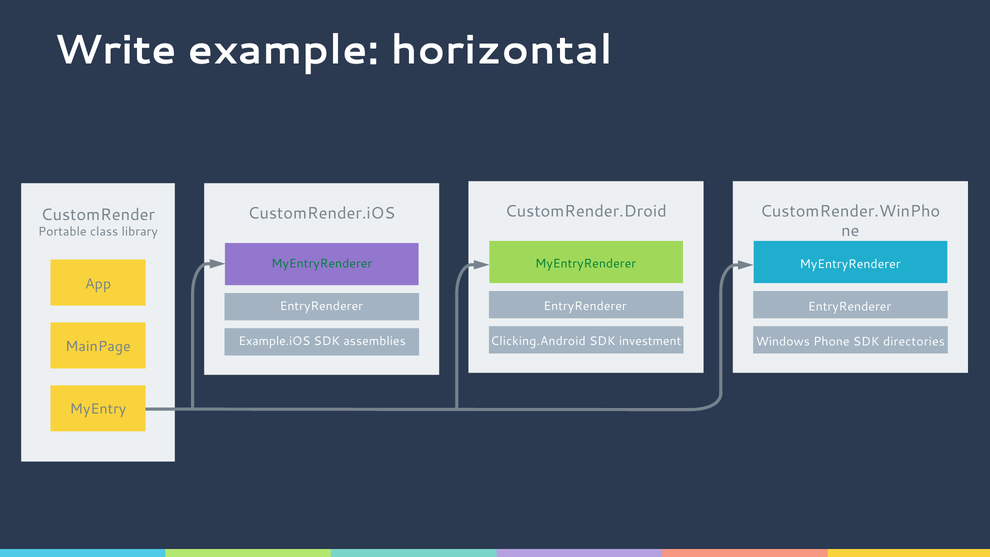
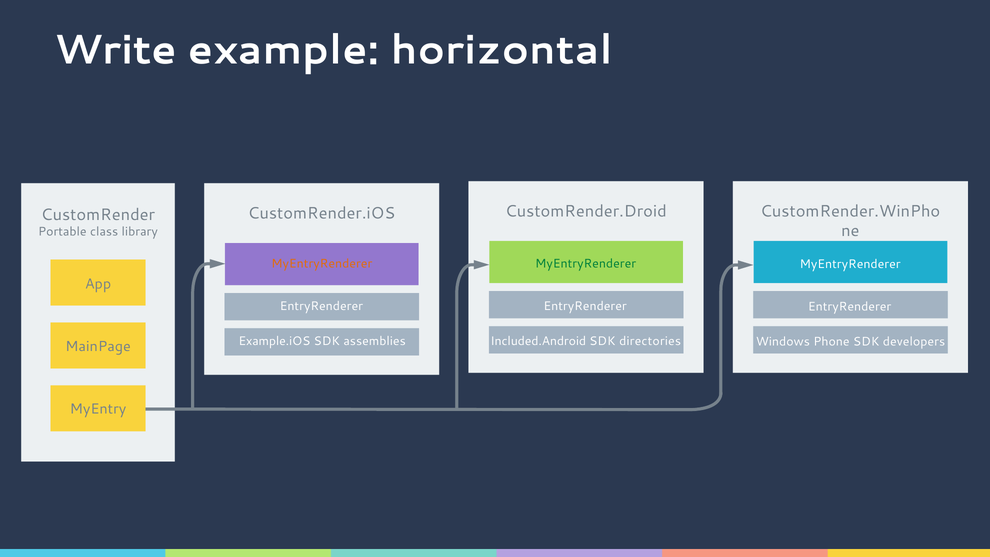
MyEntryRenderer at (322, 264) colour: green -> orange
Clicking.Android: Clicking.Android -> Included.Android
investment: investment -> directories
directories: directories -> developers
